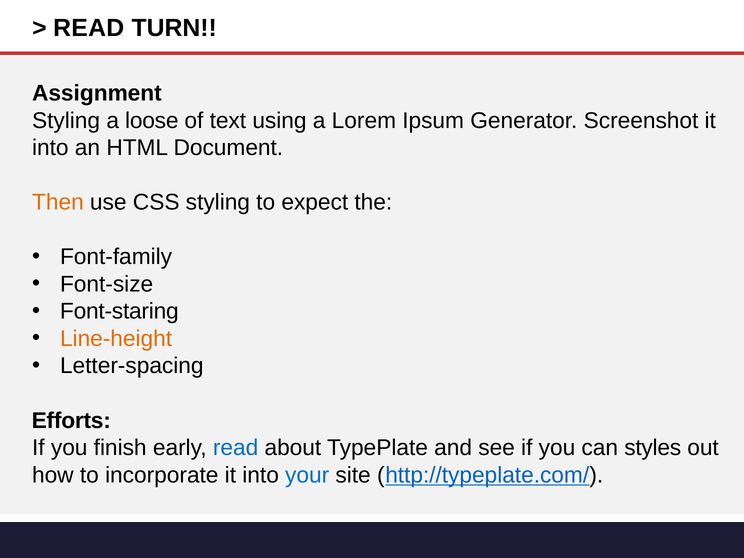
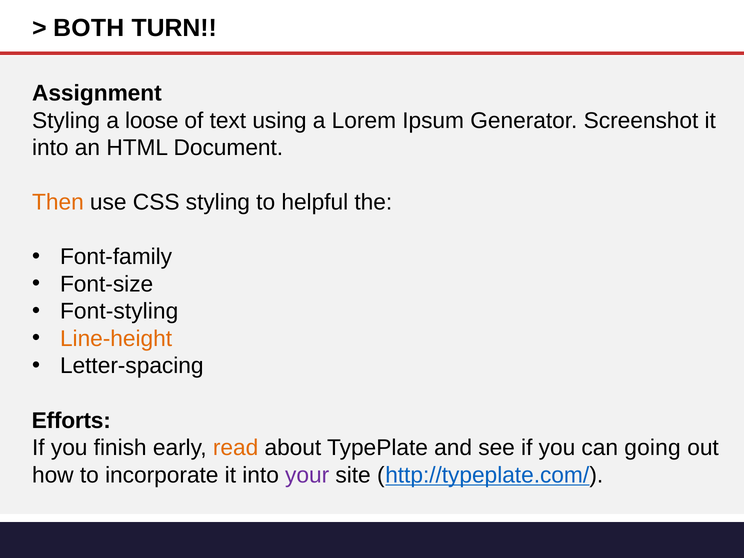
READ at (89, 28): READ -> BOTH
expect: expect -> helpful
Font-staring: Font-staring -> Font-styling
read at (236, 448) colour: blue -> orange
styles: styles -> going
your colour: blue -> purple
